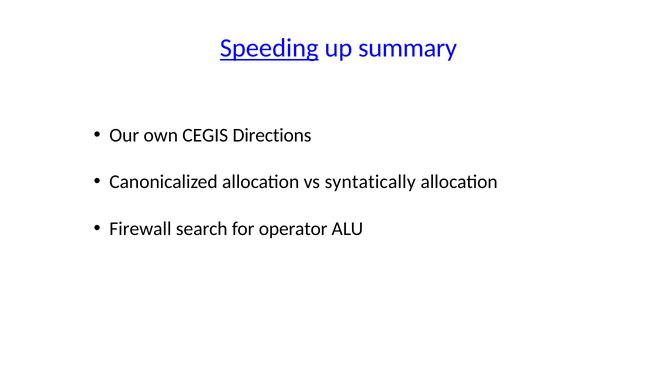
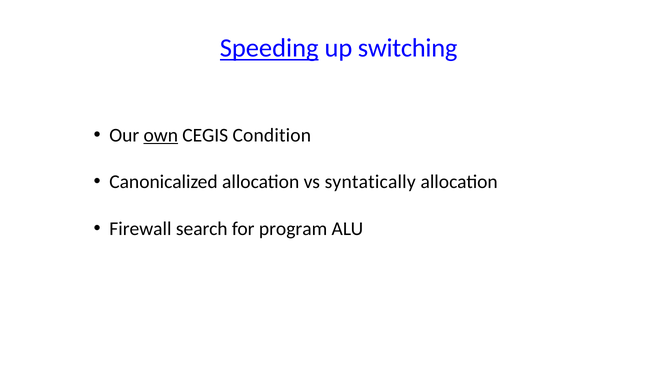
summary: summary -> switching
own underline: none -> present
Directions: Directions -> Condition
operator: operator -> program
